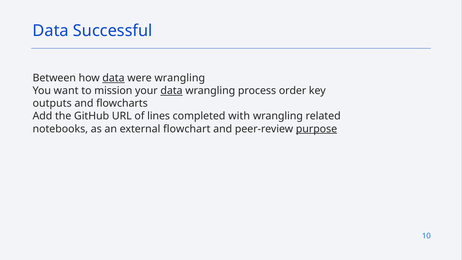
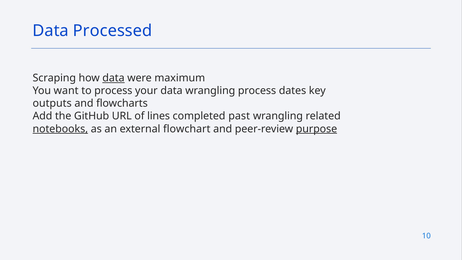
Successful: Successful -> Processed
Between: Between -> Scraping
were wrangling: wrangling -> maximum
to mission: mission -> process
data at (172, 91) underline: present -> none
order: order -> dates
with: with -> past
notebooks underline: none -> present
